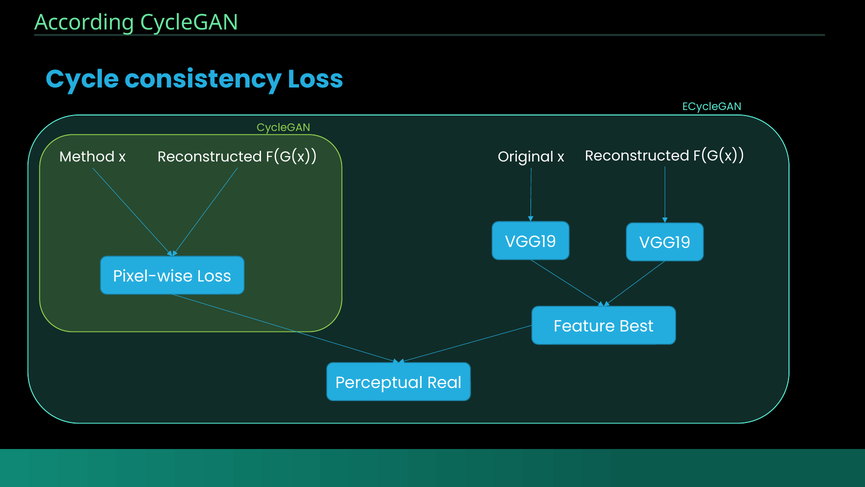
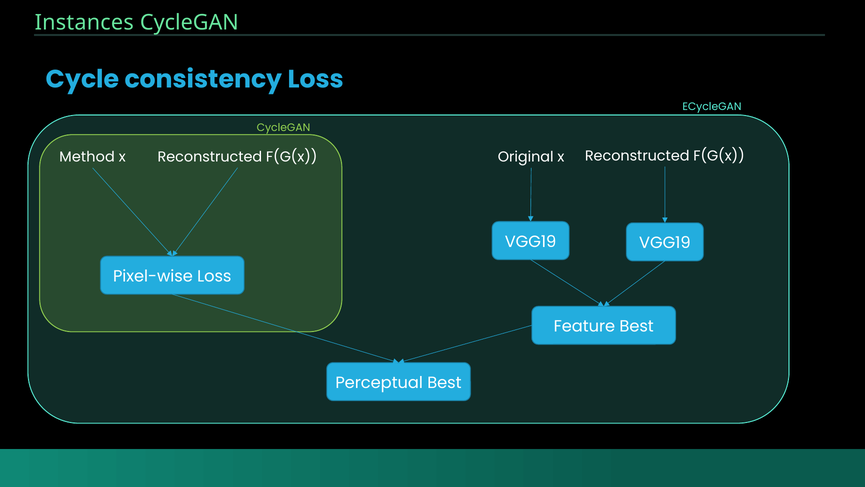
According: According -> Instances
Perceptual Real: Real -> Best
